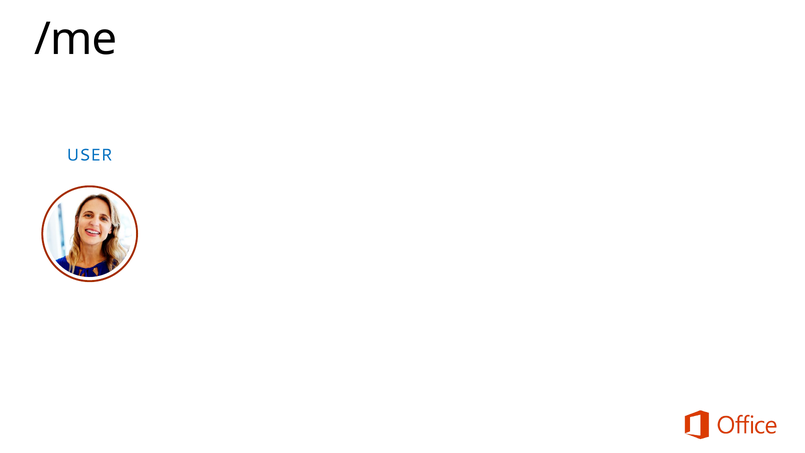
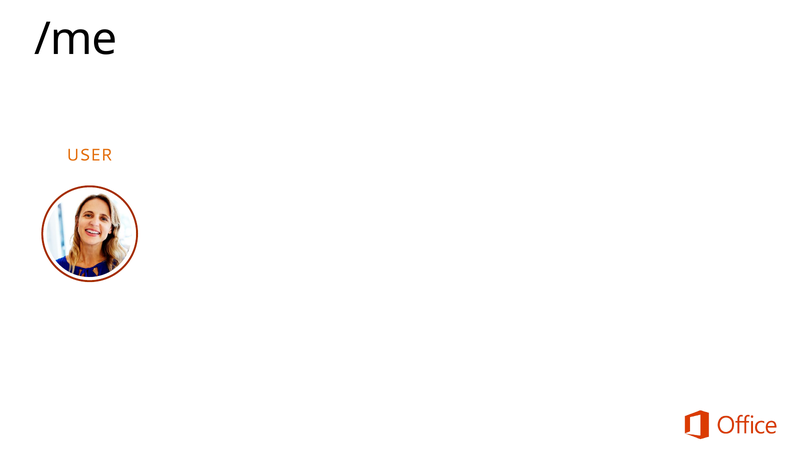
USER colour: blue -> orange
